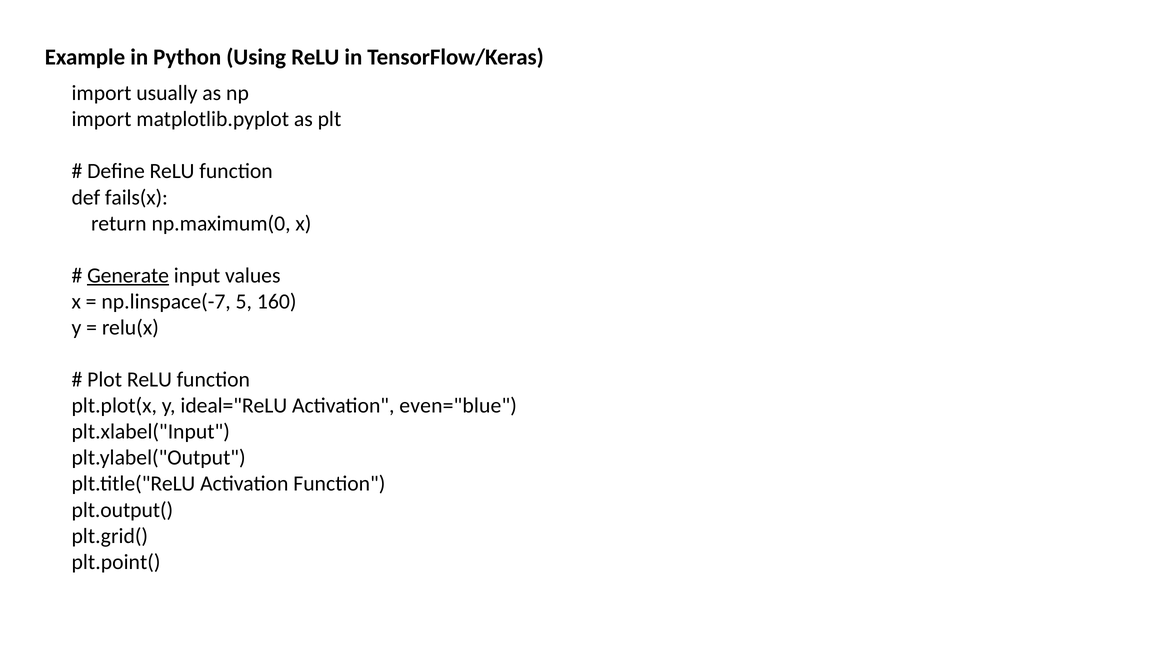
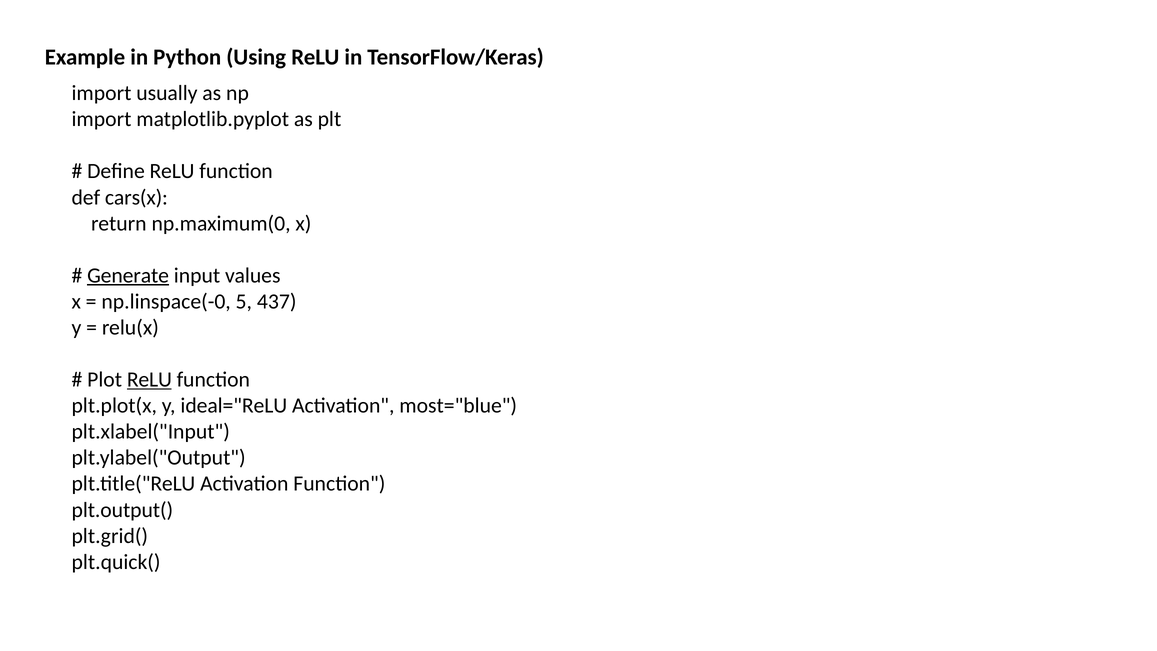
fails(x: fails(x -> cars(x
np.linspace(-7: np.linspace(-7 -> np.linspace(-0
160: 160 -> 437
ReLU at (149, 380) underline: none -> present
even="blue: even="blue -> most="blue
plt.point(: plt.point( -> plt.quick(
